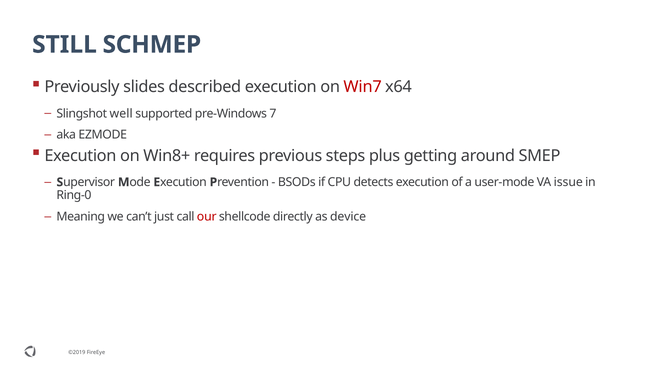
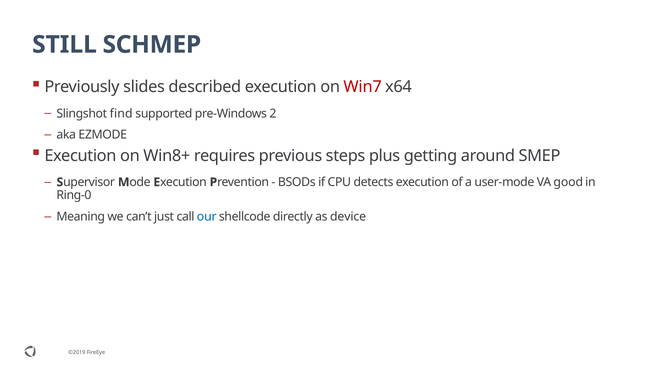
well: well -> find
7: 7 -> 2
issue: issue -> good
our colour: red -> blue
